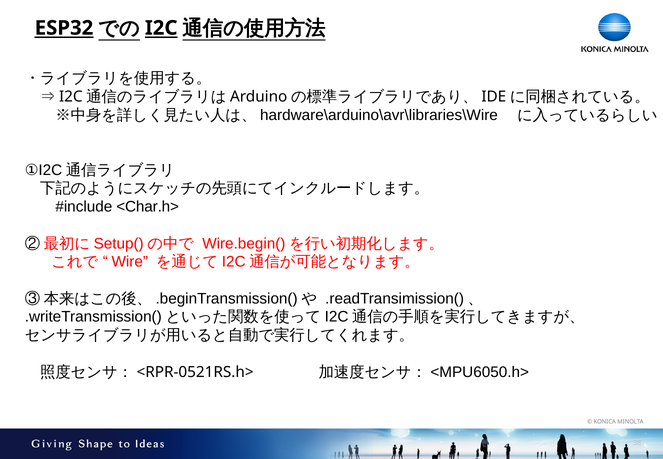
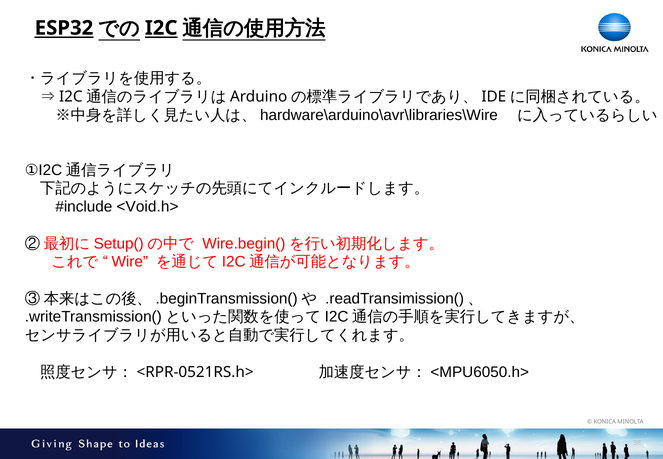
<Char.h>: <Char.h> -> <Void.h>
